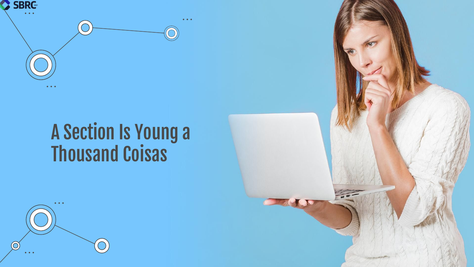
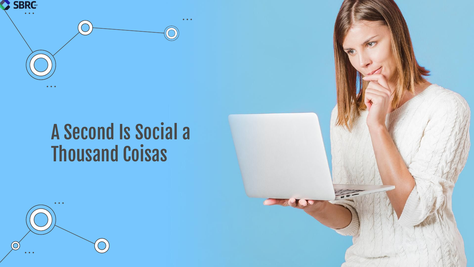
Section: Section -> Second
Young: Young -> Social
